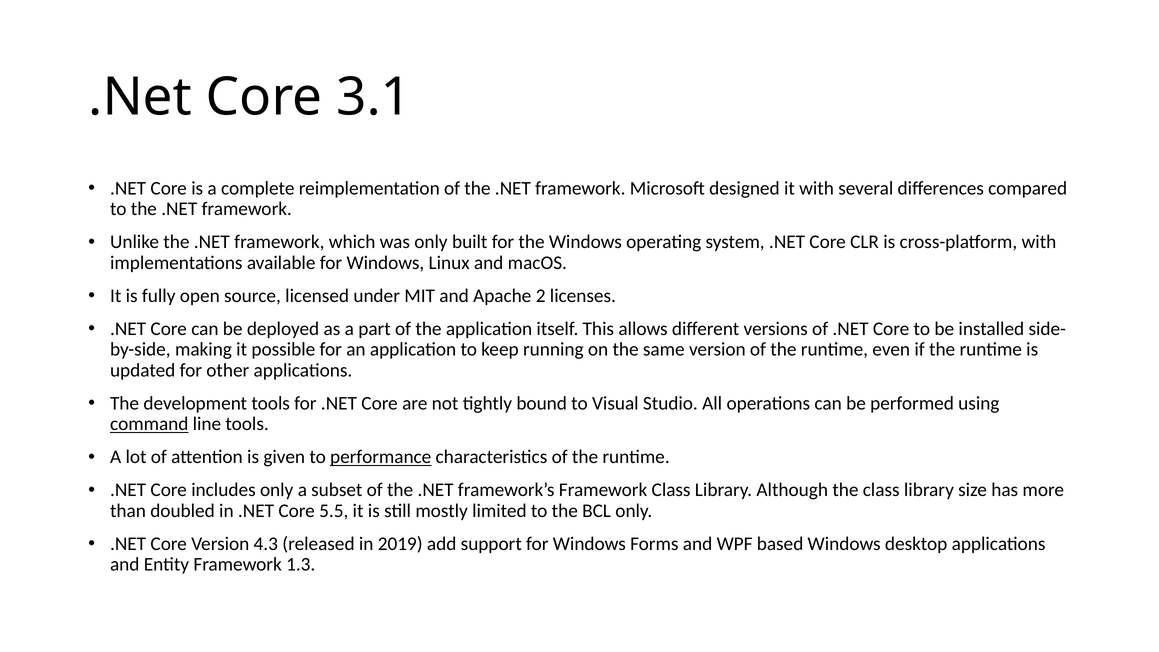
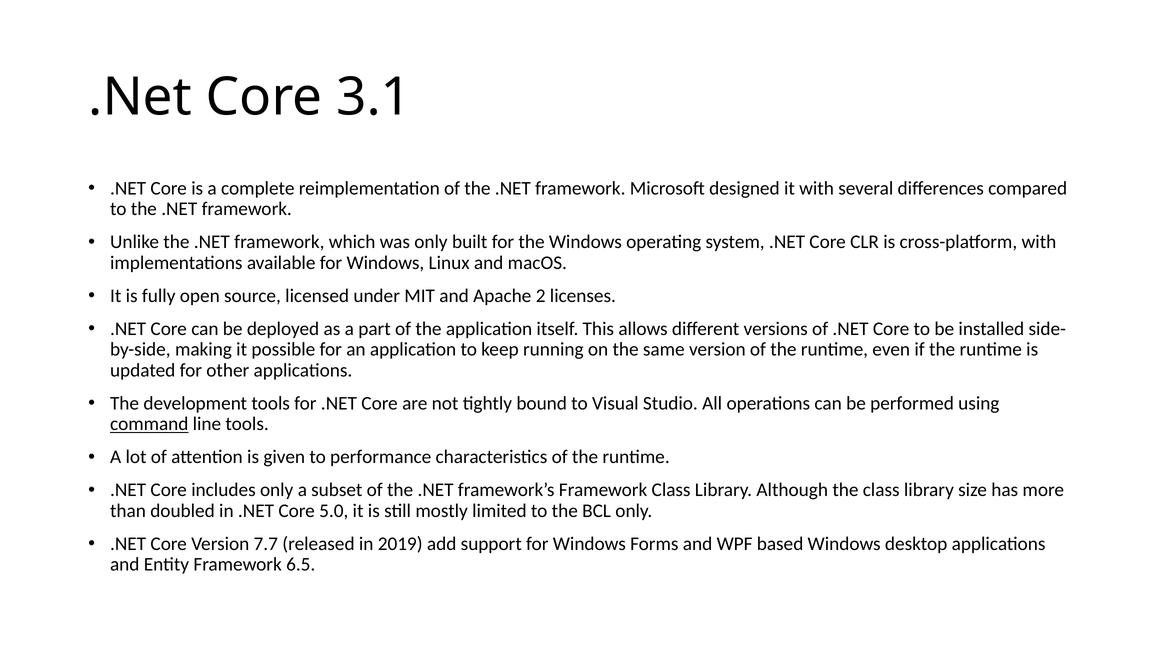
performance underline: present -> none
5.5: 5.5 -> 5.0
4.3: 4.3 -> 7.7
1.3: 1.3 -> 6.5
